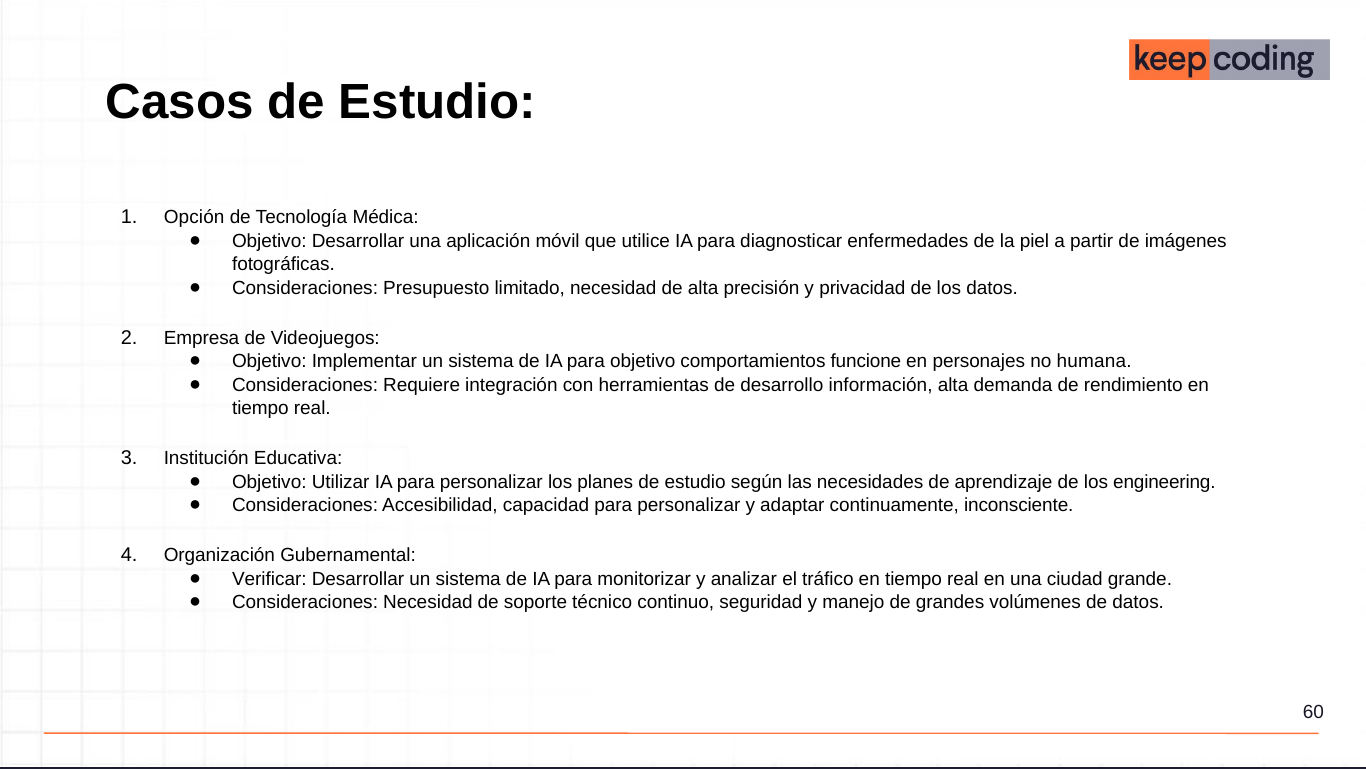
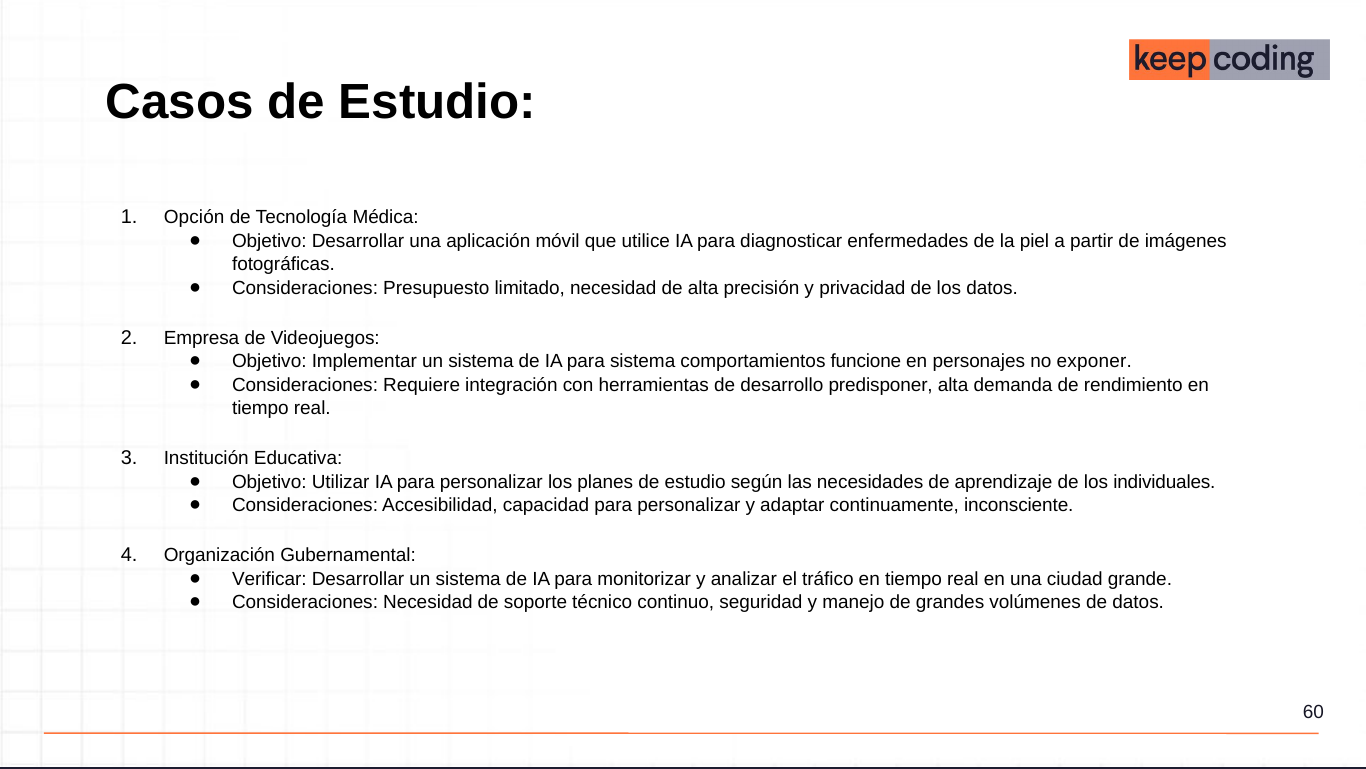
para objetivo: objetivo -> sistema
humana: humana -> exponer
información: información -> predisponer
engineering: engineering -> individuales
